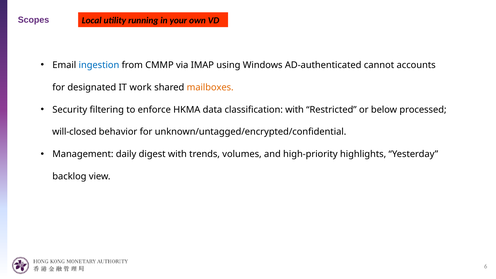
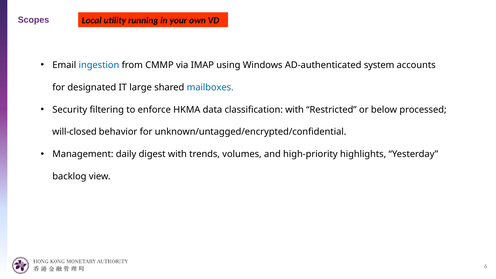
cannot: cannot -> system
work: work -> large
mailboxes colour: orange -> blue
